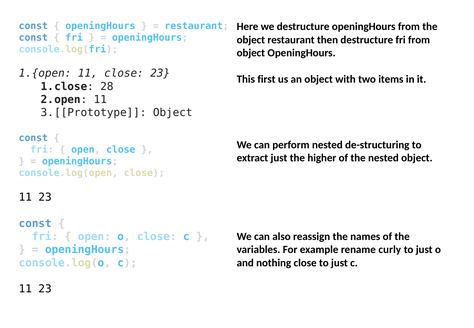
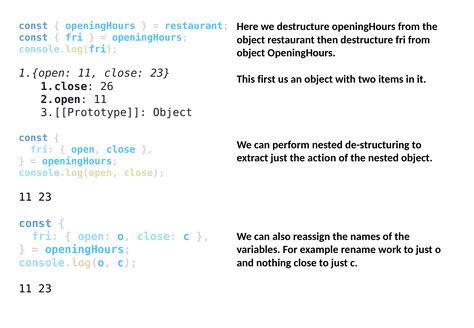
28: 28 -> 26
higher: higher -> action
curly: curly -> work
